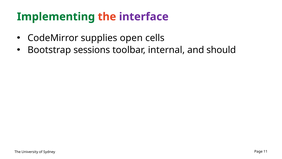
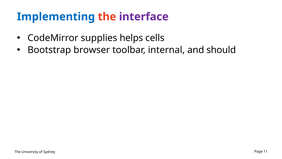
Implementing colour: green -> blue
open: open -> helps
sessions: sessions -> browser
